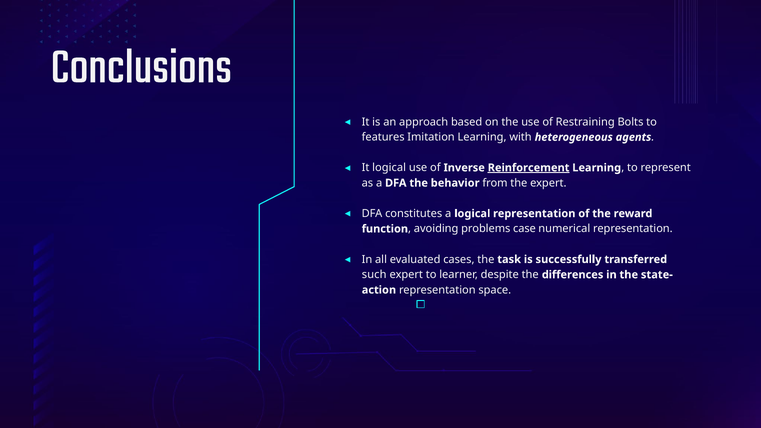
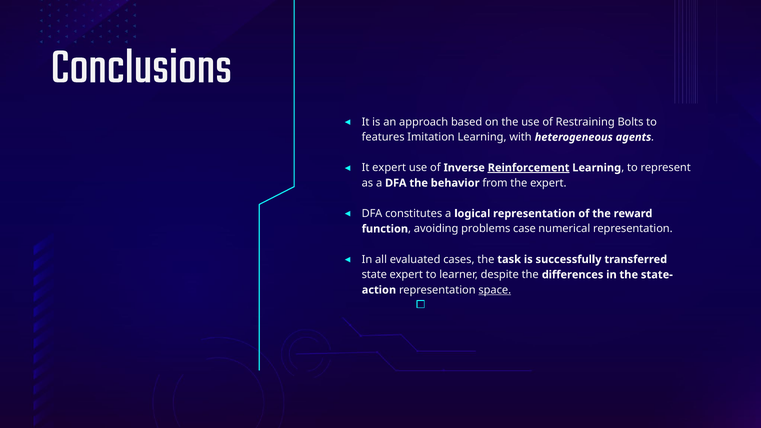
It logical: logical -> expert
such: such -> state
space underline: none -> present
